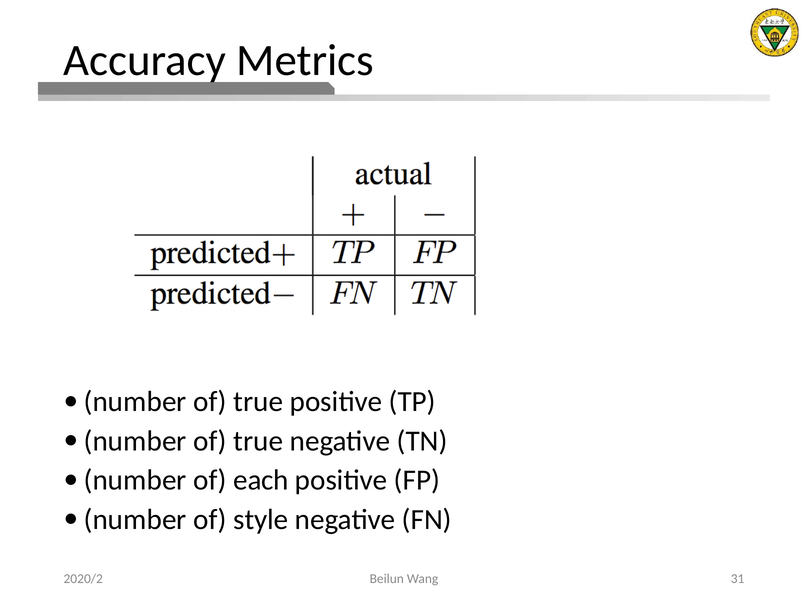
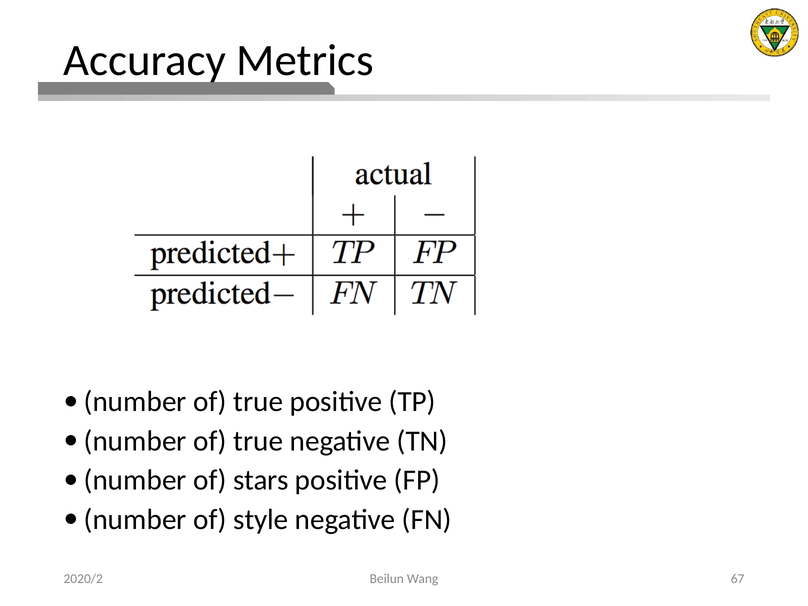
each: each -> stars
31: 31 -> 67
